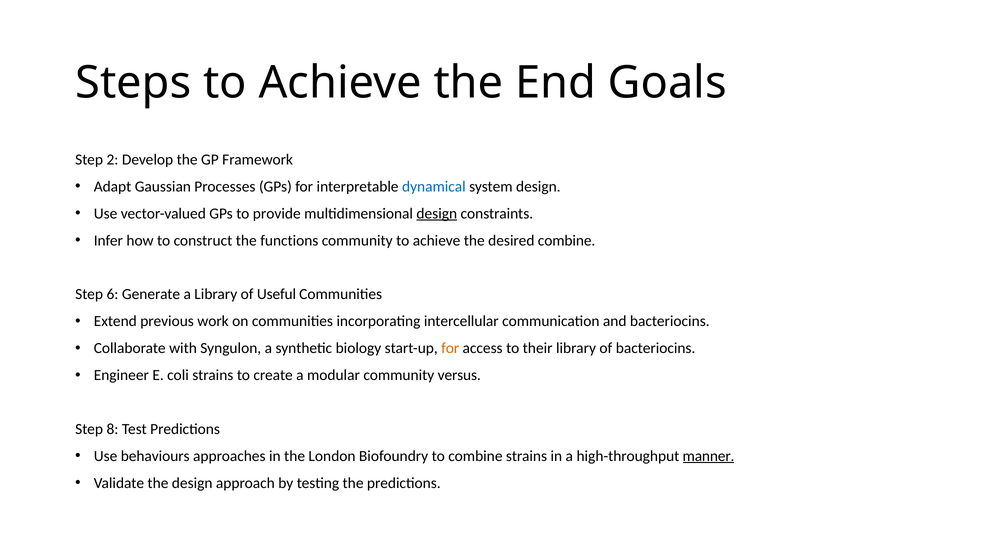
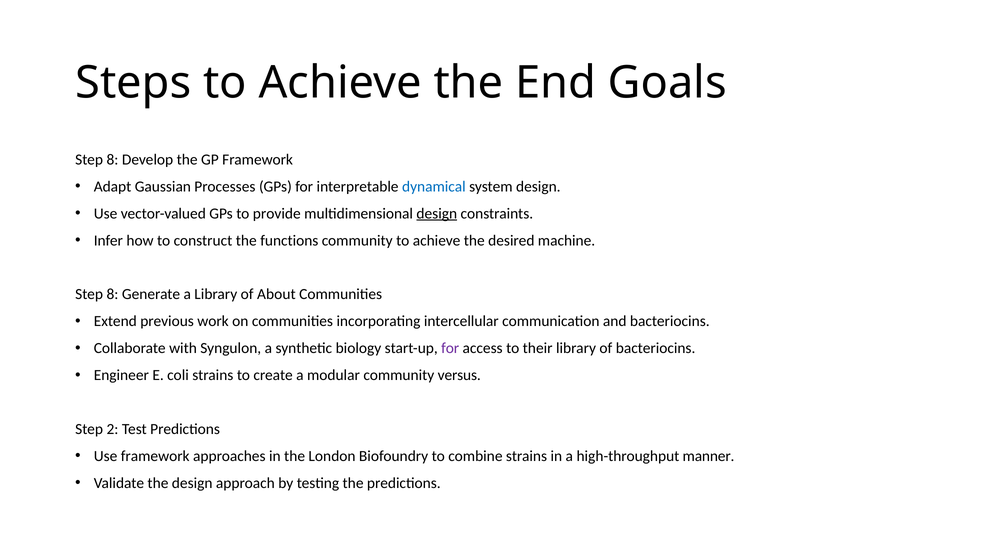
2 at (112, 160): 2 -> 8
desired combine: combine -> machine
6 at (112, 294): 6 -> 8
Useful: Useful -> About
for at (450, 348) colour: orange -> purple
8: 8 -> 2
Use behaviours: behaviours -> framework
manner underline: present -> none
